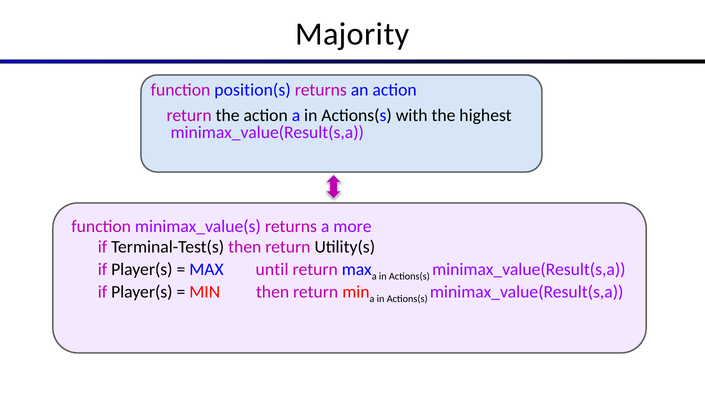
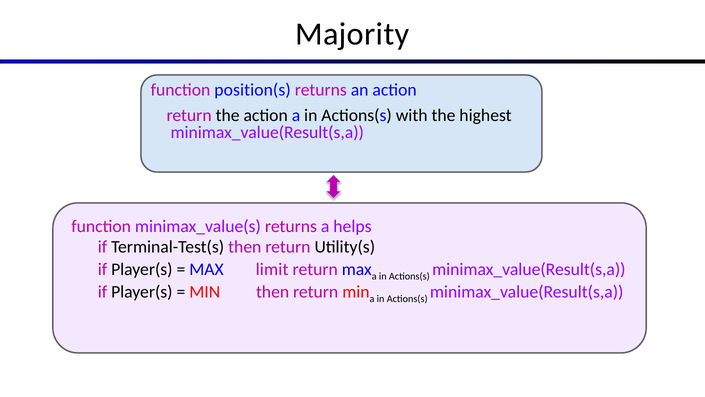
more: more -> helps
until: until -> limit
